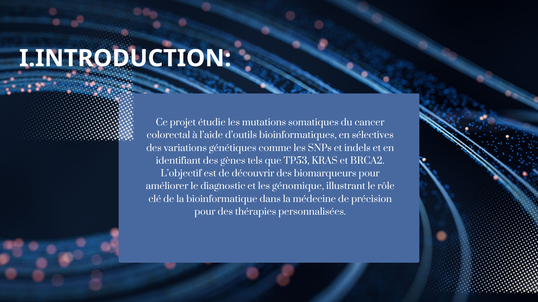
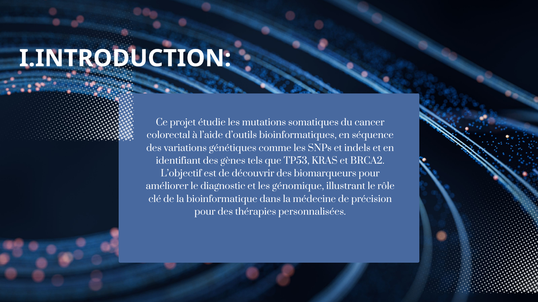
sélectives: sélectives -> séquence
